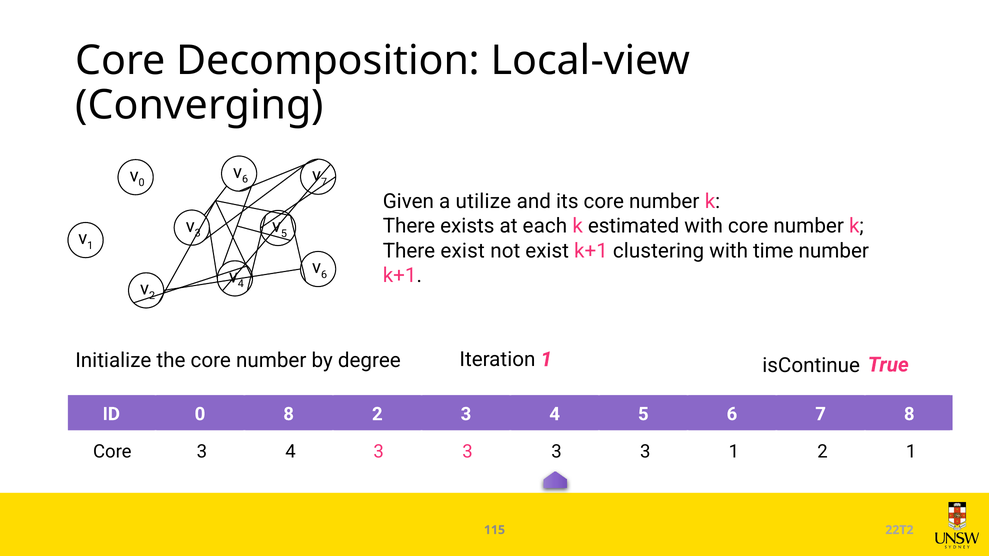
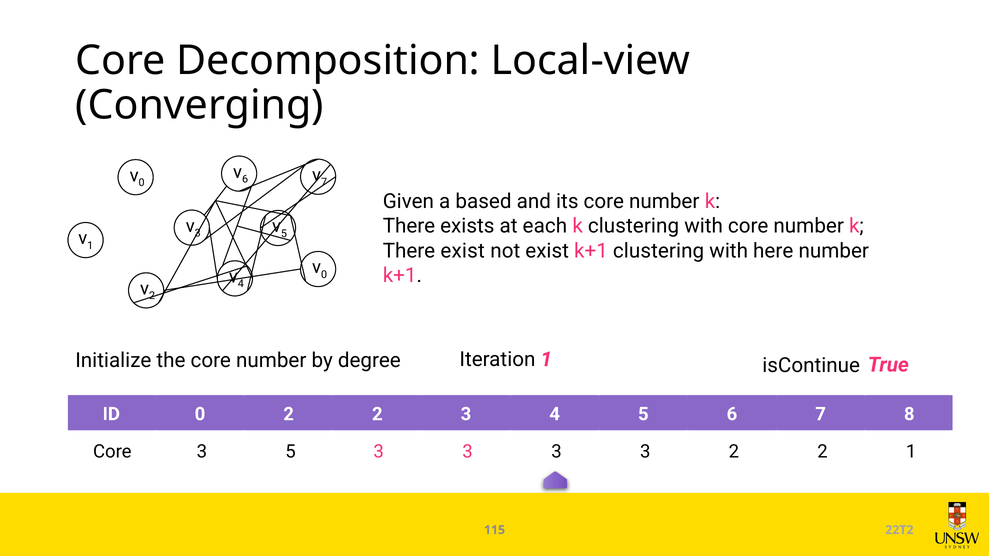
utilize: utilize -> based
k estimated: estimated -> clustering
time: time -> here
6 at (324, 275): 6 -> 0
0 8: 8 -> 2
Core 3 4: 4 -> 5
1 at (734, 452): 1 -> 2
